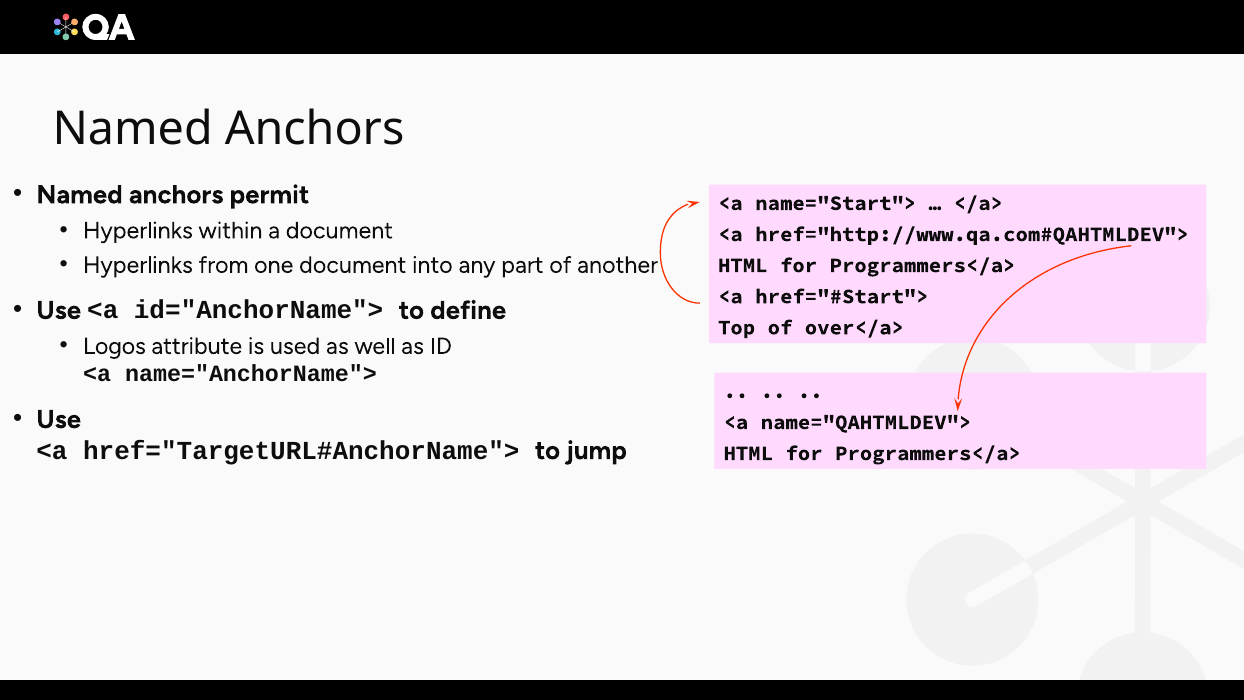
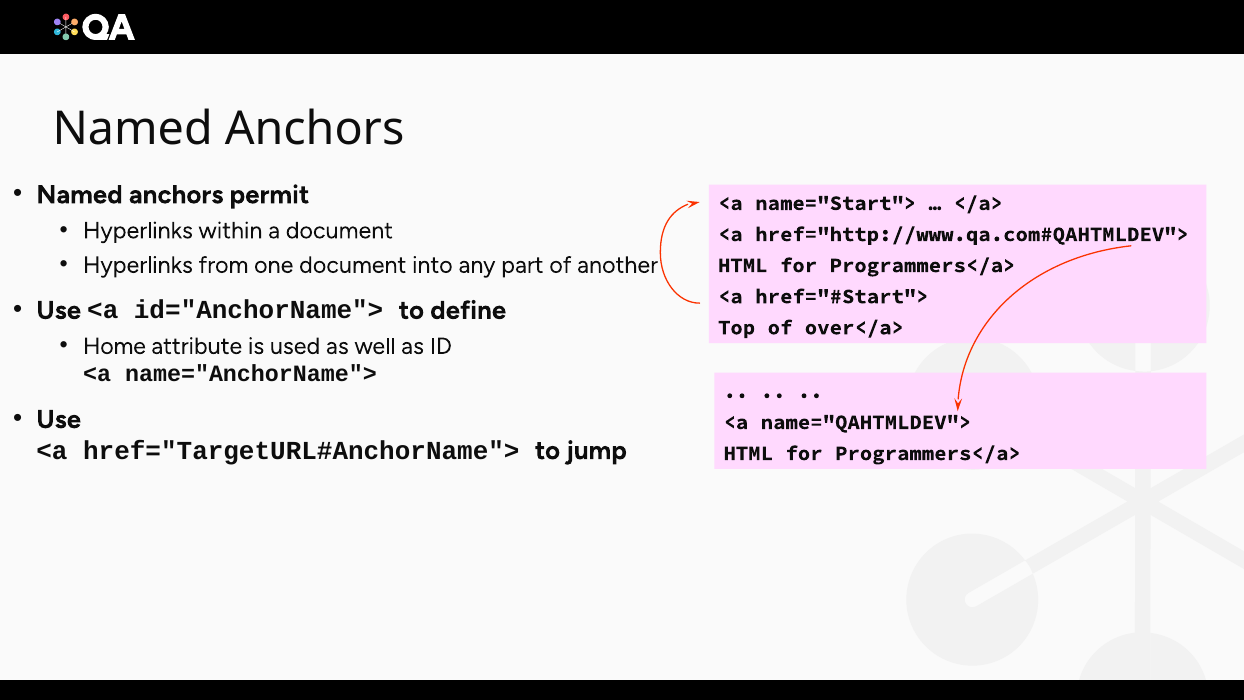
Logos: Logos -> Home
